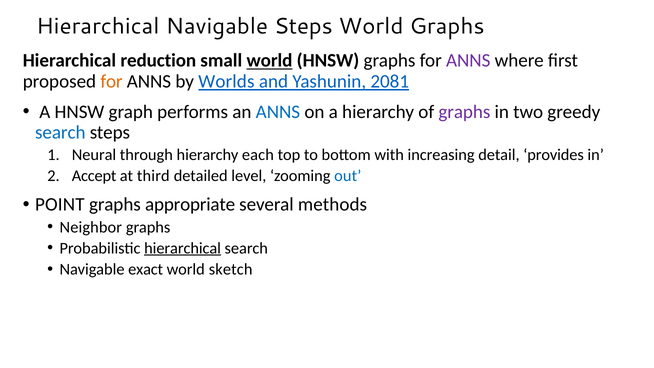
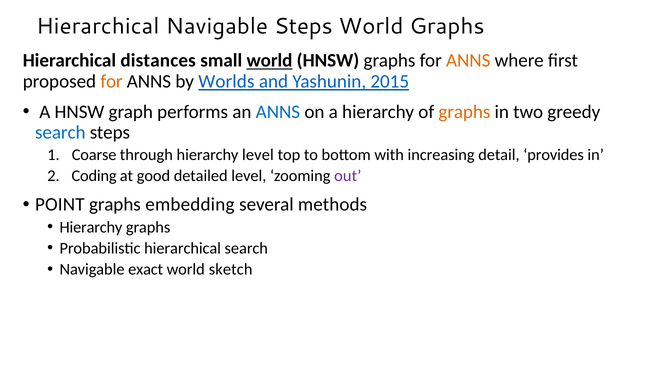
reduction: reduction -> distances
ANNS at (468, 61) colour: purple -> orange
2081: 2081 -> 2015
graphs at (464, 112) colour: purple -> orange
Neural: Neural -> Coarse
hierarchy each: each -> level
Accept: Accept -> Coding
third: third -> good
out colour: blue -> purple
appropriate: appropriate -> embedding
Neighbor at (91, 227): Neighbor -> Hierarchy
hierarchical at (183, 248) underline: present -> none
